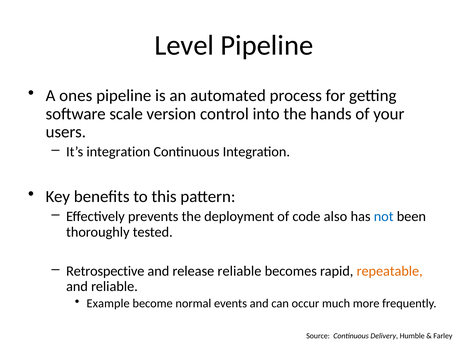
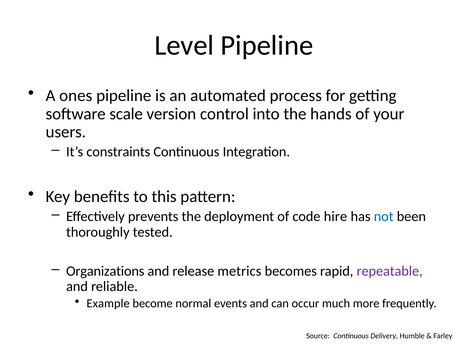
It’s integration: integration -> constraints
also: also -> hire
Retrospective: Retrospective -> Organizations
release reliable: reliable -> metrics
repeatable colour: orange -> purple
